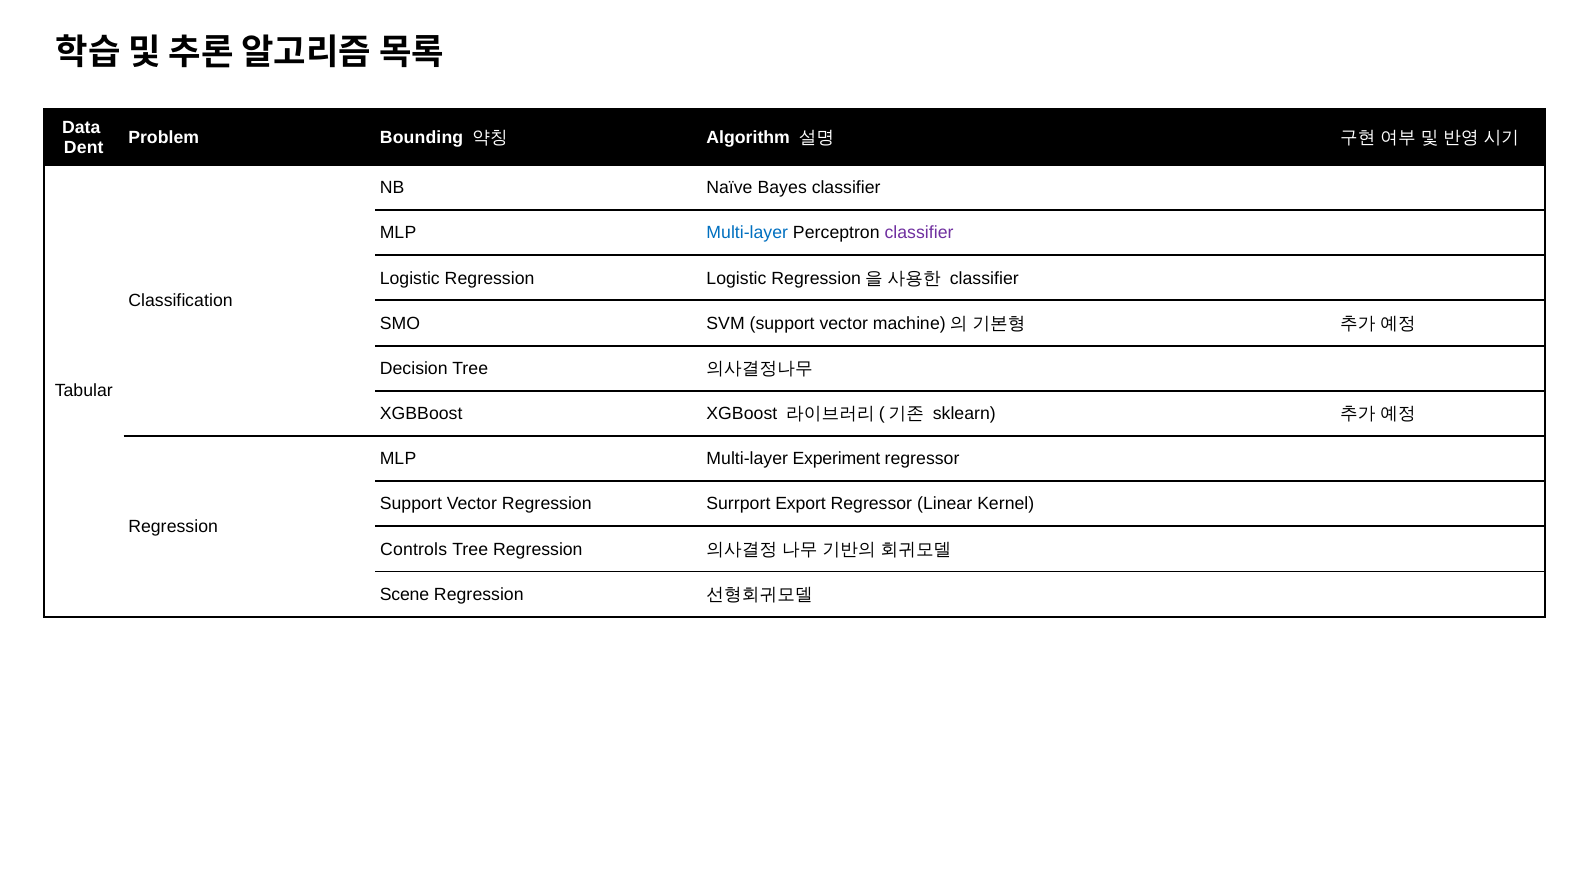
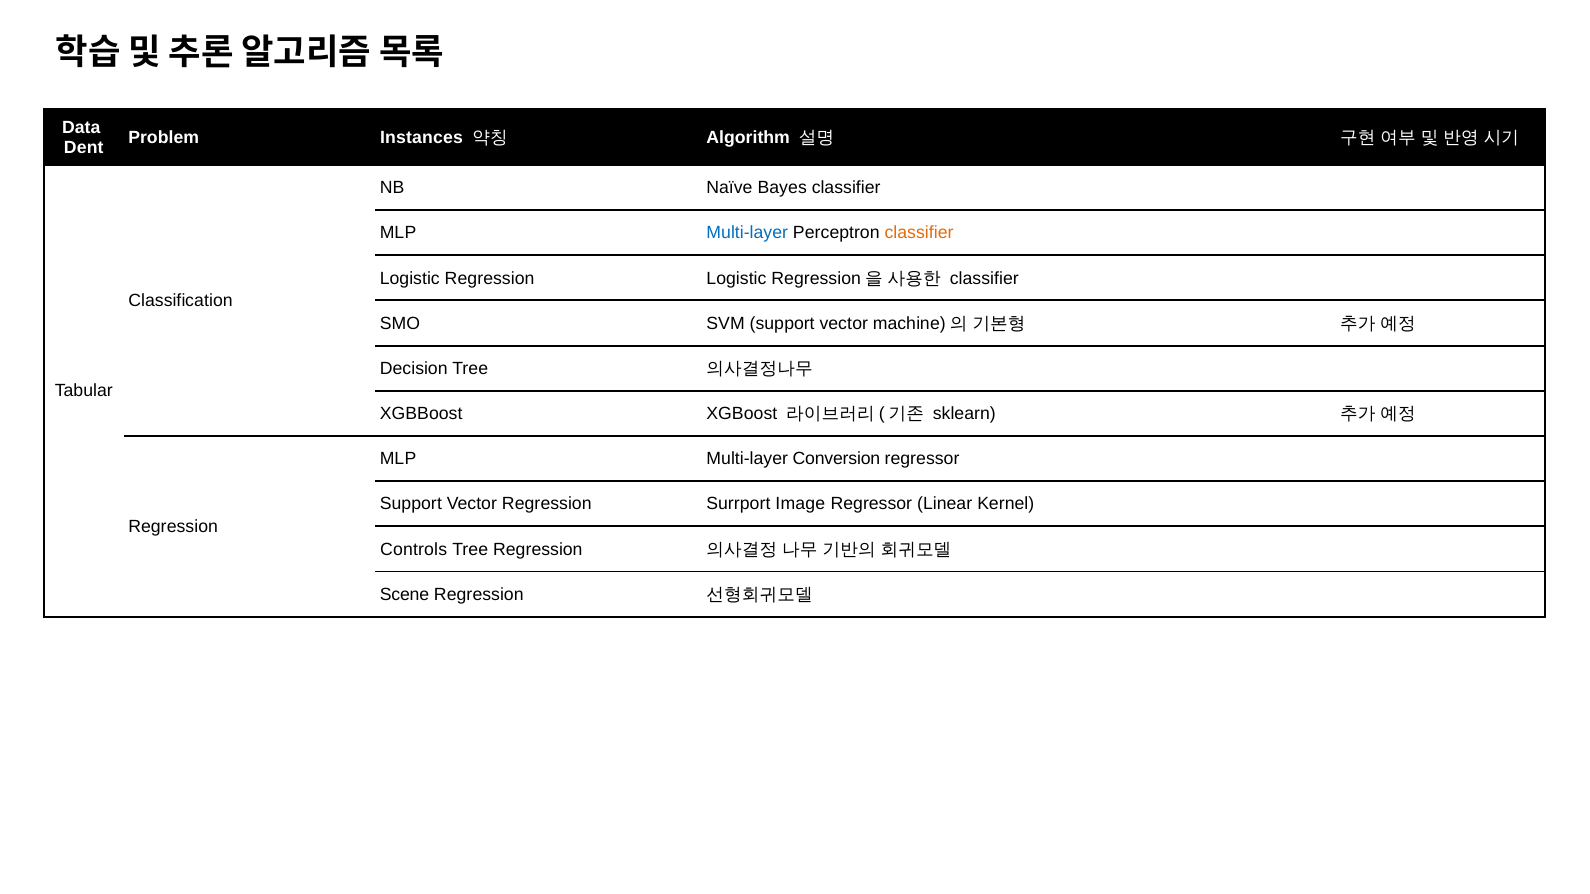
Bounding: Bounding -> Instances
classifier at (919, 233) colour: purple -> orange
Experiment: Experiment -> Conversion
Export: Export -> Image
